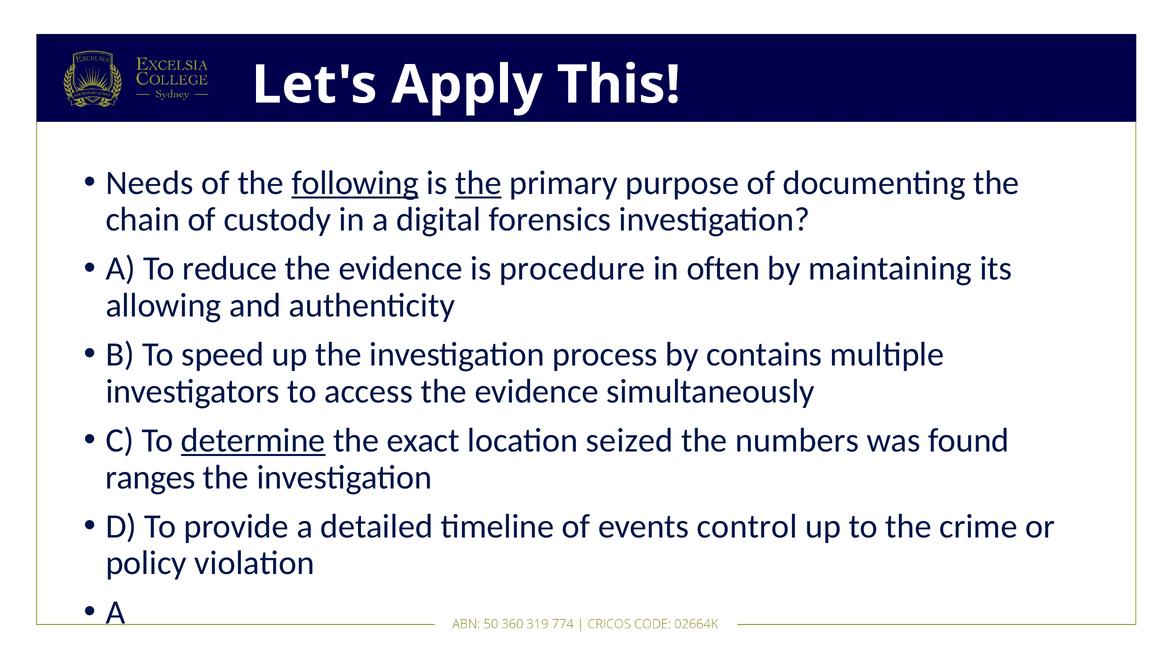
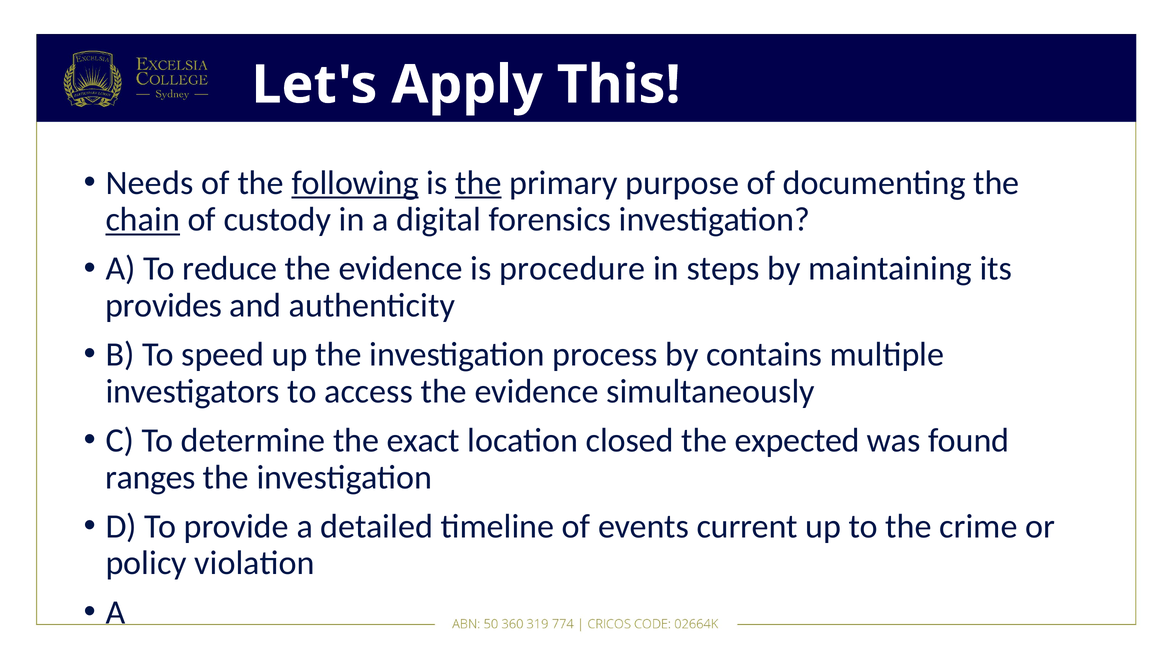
chain underline: none -> present
often: often -> steps
allowing: allowing -> provides
determine underline: present -> none
seized: seized -> closed
numbers: numbers -> expected
control: control -> current
